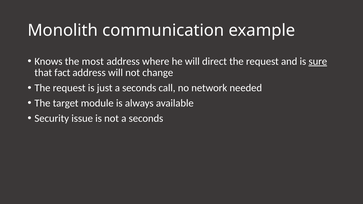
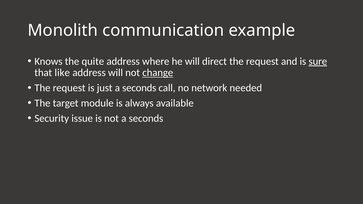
most: most -> quite
fact: fact -> like
change underline: none -> present
